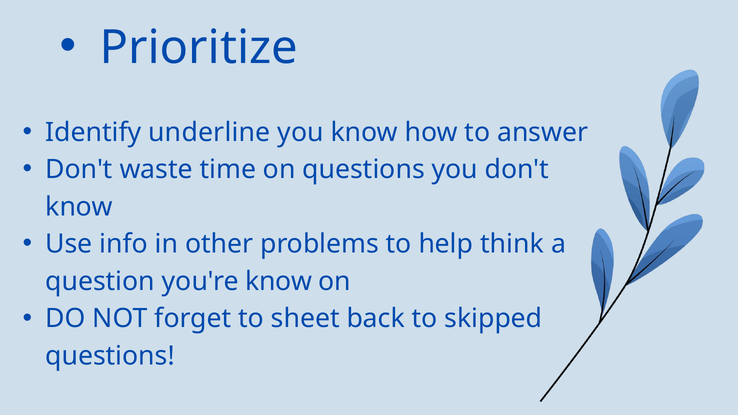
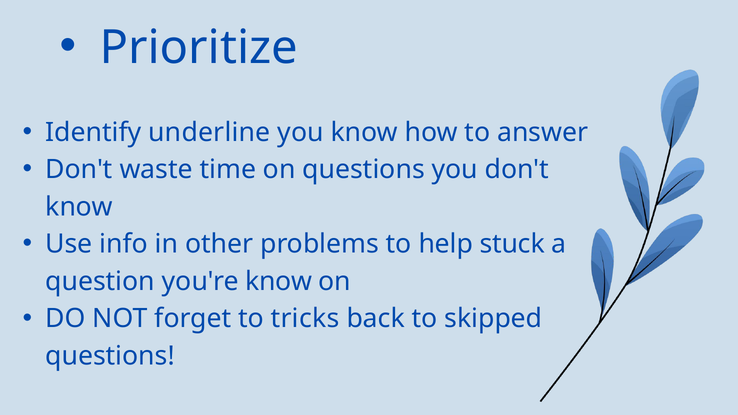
think: think -> stuck
sheet: sheet -> tricks
